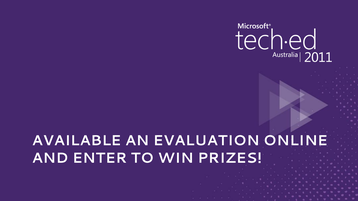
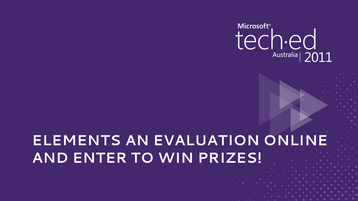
AVAILABLE: AVAILABLE -> ELEMENTS
